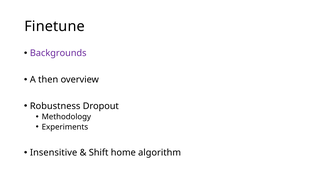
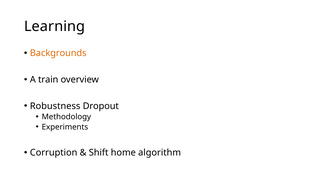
Finetune: Finetune -> Learning
Backgrounds colour: purple -> orange
then: then -> train
Insensitive: Insensitive -> Corruption
